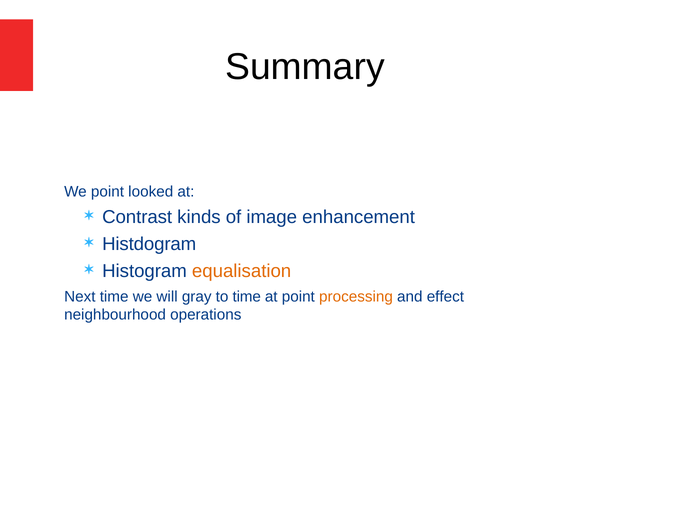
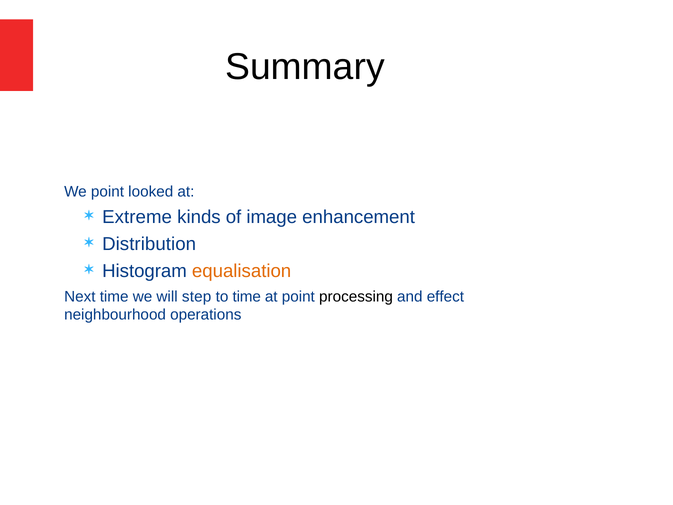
Contrast: Contrast -> Extreme
Histdogram: Histdogram -> Distribution
gray: gray -> step
processing colour: orange -> black
